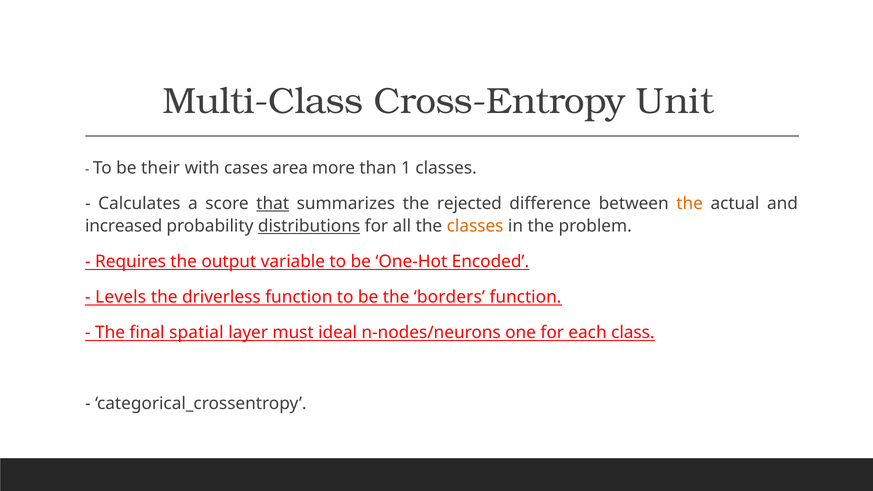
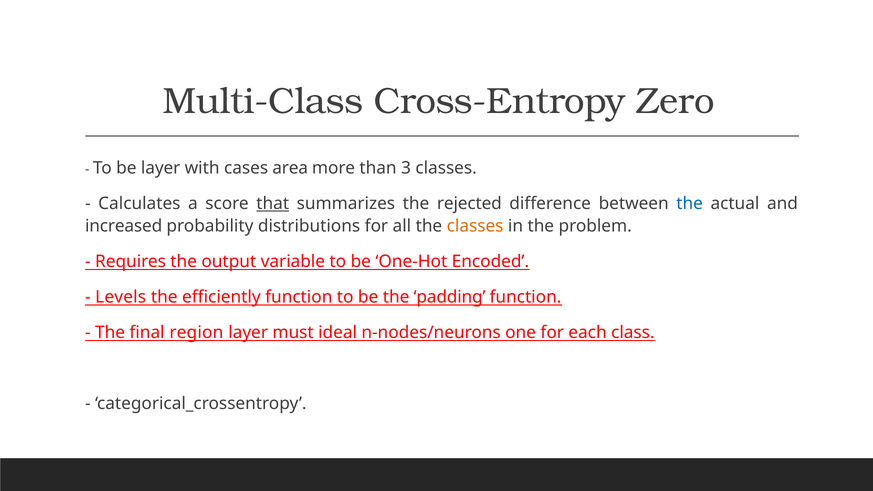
Unit: Unit -> Zero
be their: their -> layer
1: 1 -> 3
the at (690, 203) colour: orange -> blue
distributions underline: present -> none
driverless: driverless -> efficiently
borders: borders -> padding
spatial: spatial -> region
